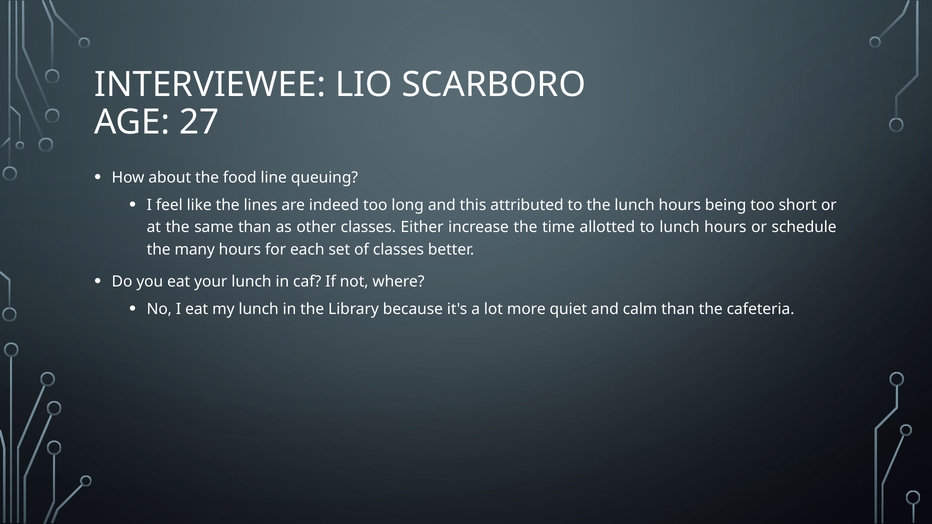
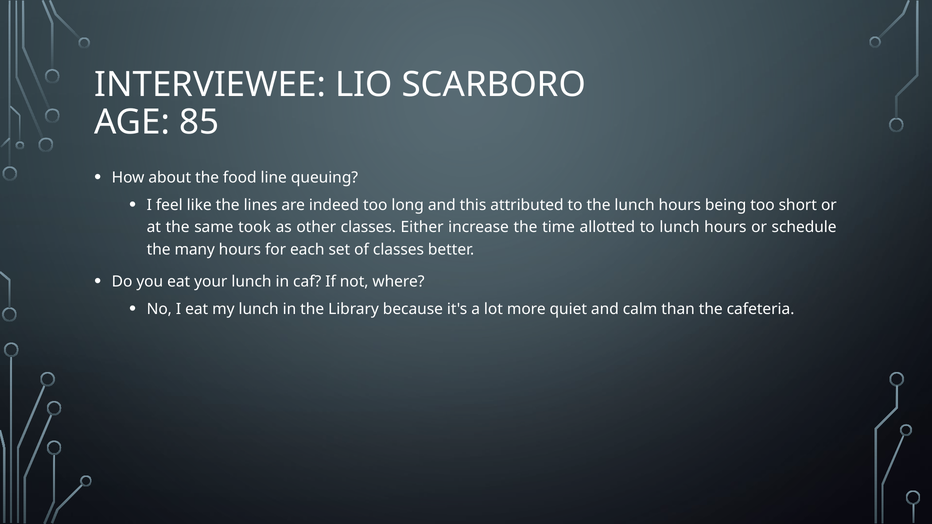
27: 27 -> 85
same than: than -> took
